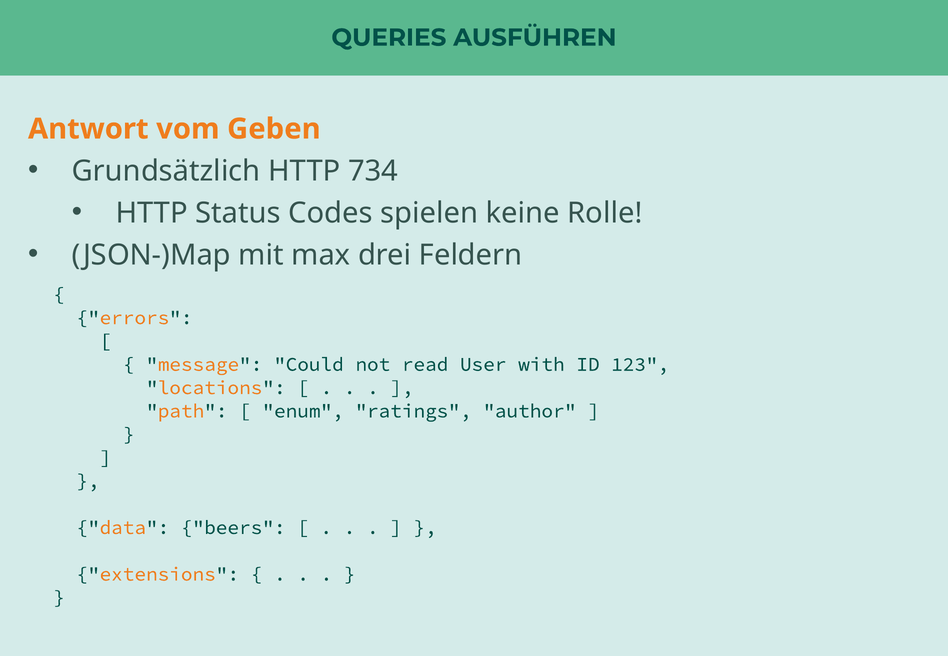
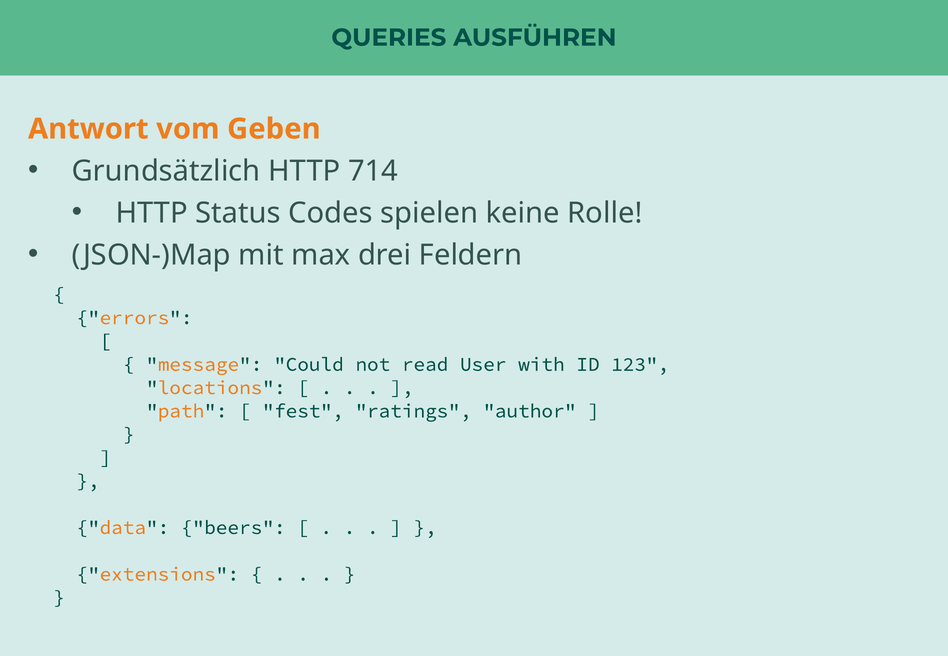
734: 734 -> 714
enum: enum -> fest
